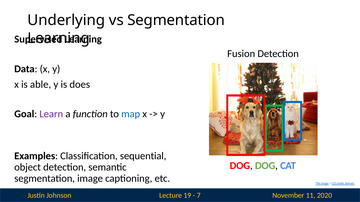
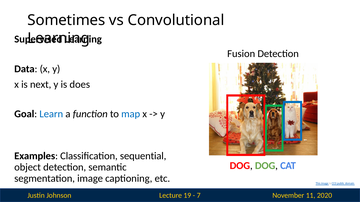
Underlying: Underlying -> Sometimes
vs Segmentation: Segmentation -> Convolutional
able: able -> next
Learn colour: purple -> blue
